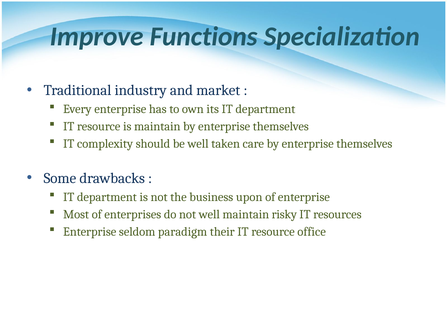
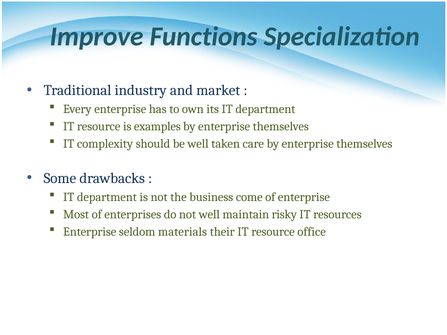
is maintain: maintain -> examples
upon: upon -> come
paradigm: paradigm -> materials
